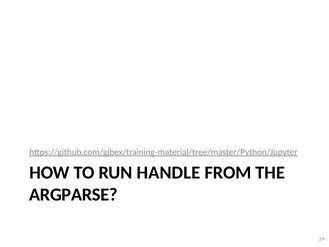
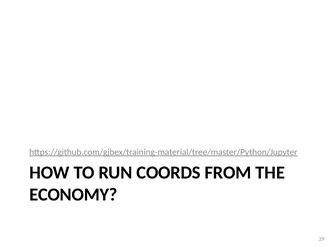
HANDLE: HANDLE -> COORDS
ARGPARSE: ARGPARSE -> ECONOMY
